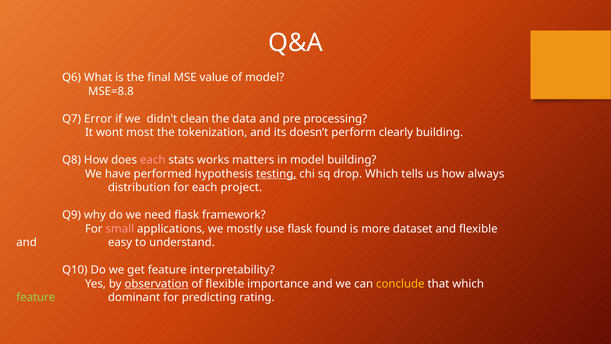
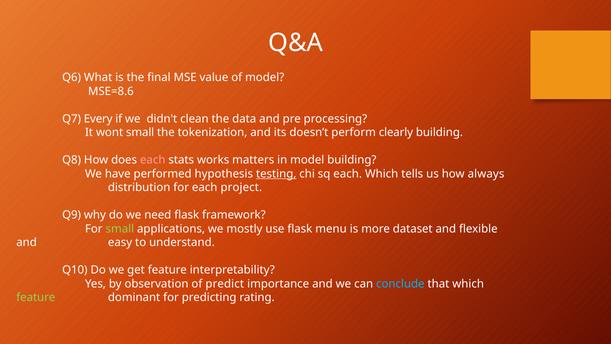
MSE=8.8: MSE=8.8 -> MSE=8.6
Error: Error -> Every
wont most: most -> small
sq drop: drop -> each
small at (120, 229) colour: pink -> light green
found: found -> menu
observation underline: present -> none
of flexible: flexible -> predict
conclude colour: yellow -> light blue
